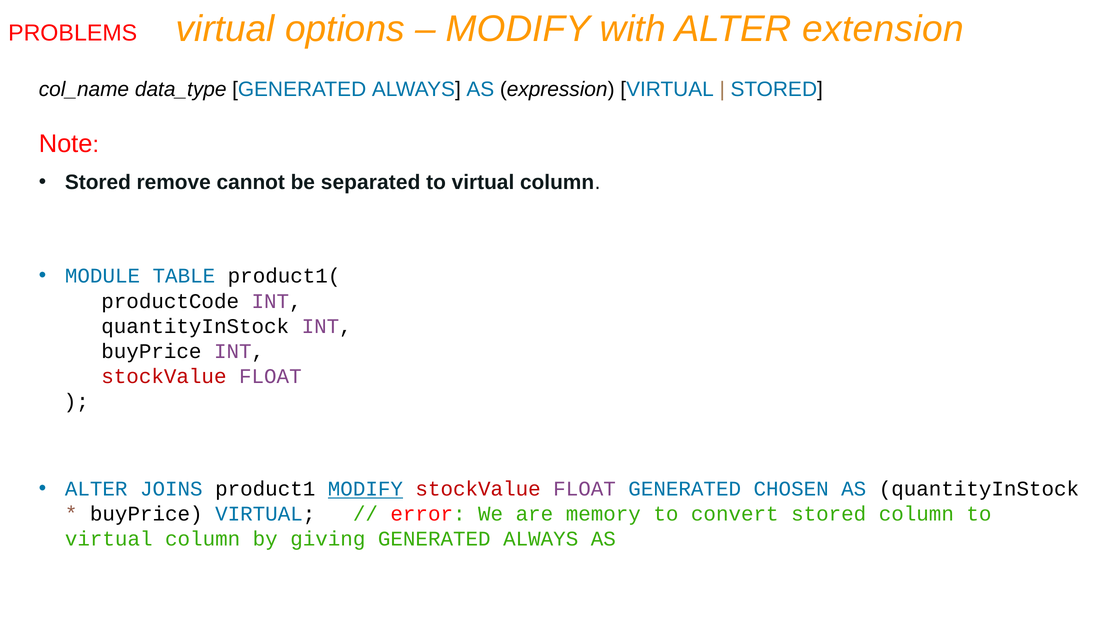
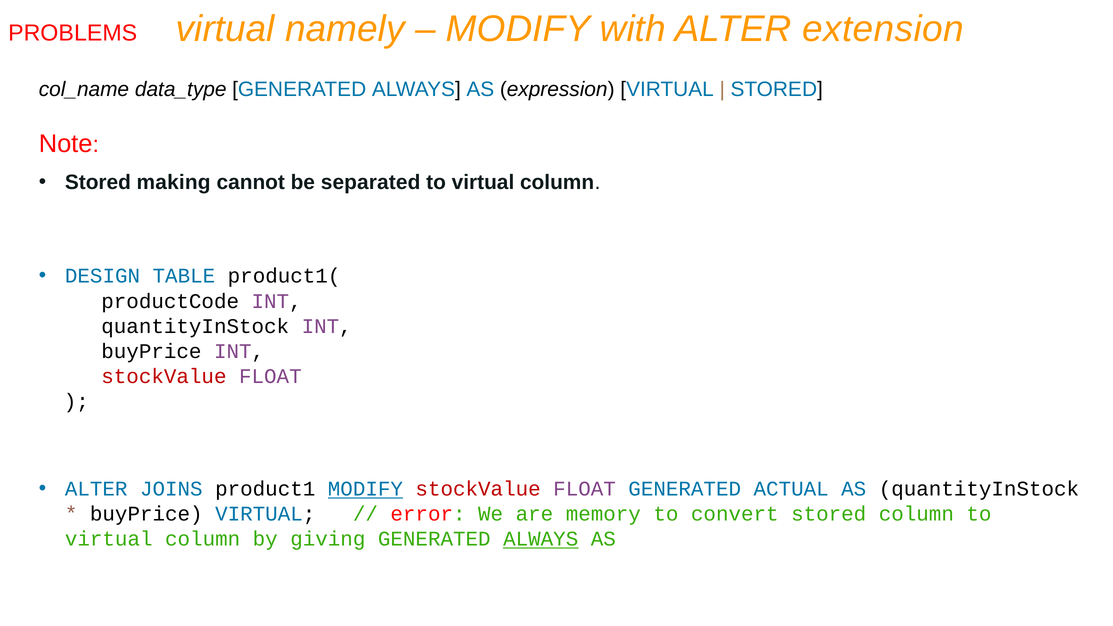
options: options -> namely
remove: remove -> making
MODULE: MODULE -> DESIGN
CHOSEN: CHOSEN -> ACTUAL
ALWAYS at (541, 539) underline: none -> present
